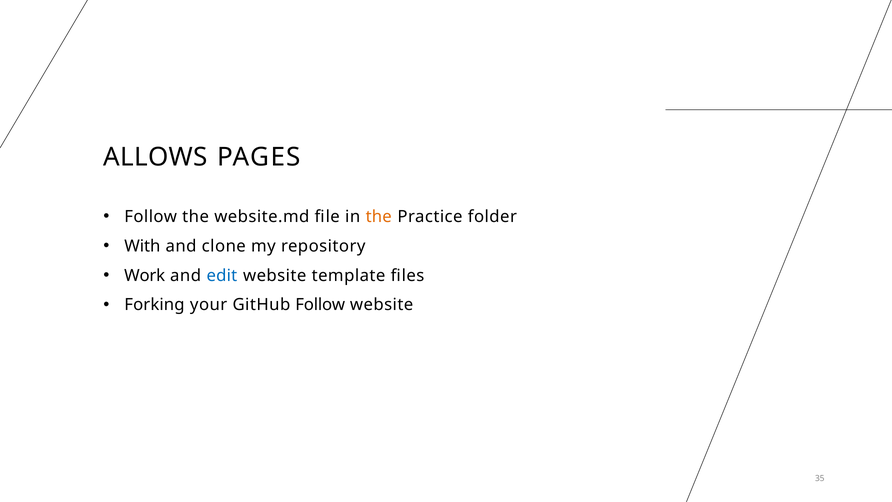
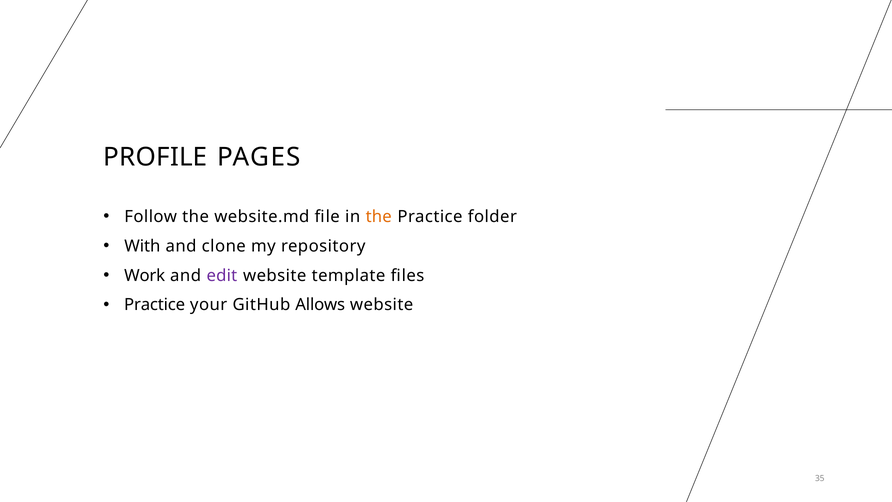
ALLOWS: ALLOWS -> PROFILE
edit colour: blue -> purple
Forking at (154, 305): Forking -> Practice
GitHub Follow: Follow -> Allows
